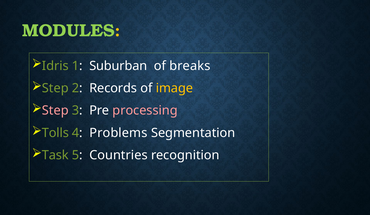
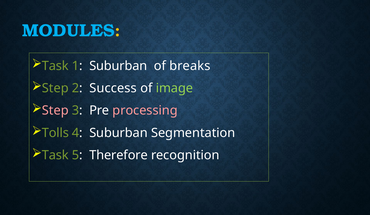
MODULES colour: light green -> light blue
Idris at (55, 66): Idris -> Task
Records: Records -> Success
image colour: yellow -> light green
4 Problems: Problems -> Suburban
Countries: Countries -> Therefore
